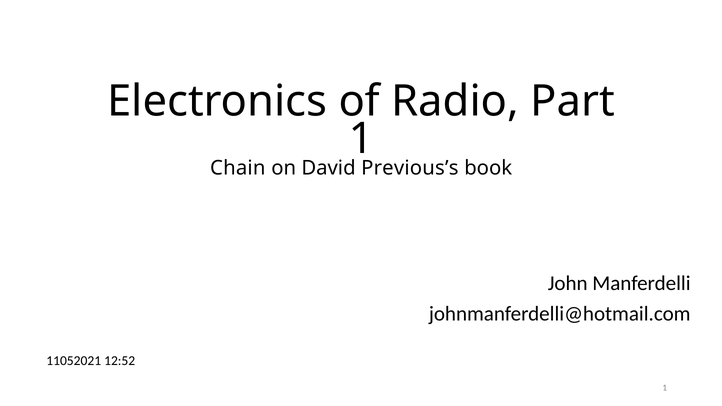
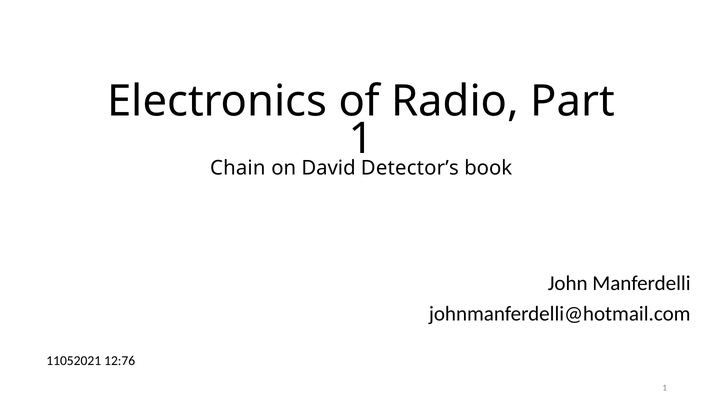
Previous’s: Previous’s -> Detector’s
12:52: 12:52 -> 12:76
